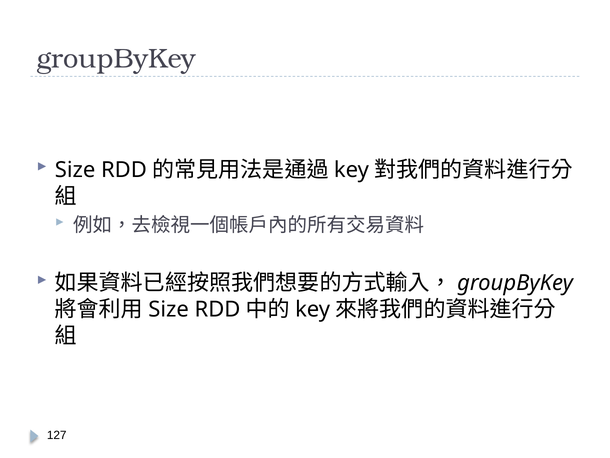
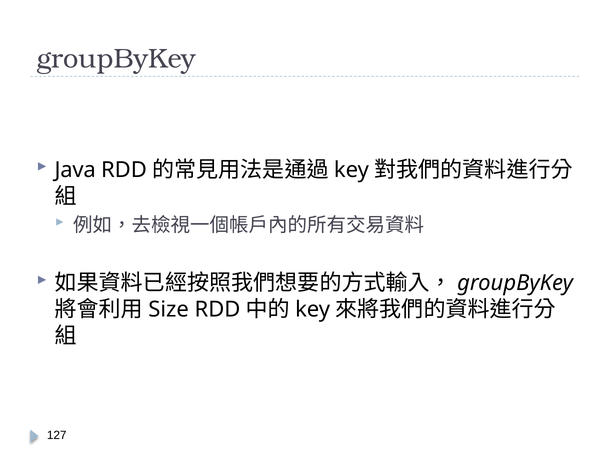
Size at (75, 170): Size -> Java
